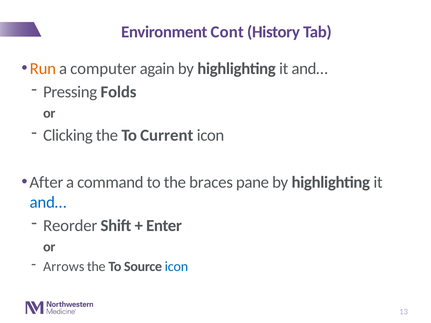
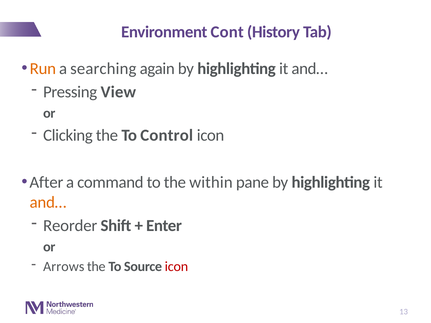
computer: computer -> searching
Folds: Folds -> View
Current: Current -> Control
braces: braces -> within
and… at (48, 202) colour: blue -> orange
icon at (176, 267) colour: blue -> red
